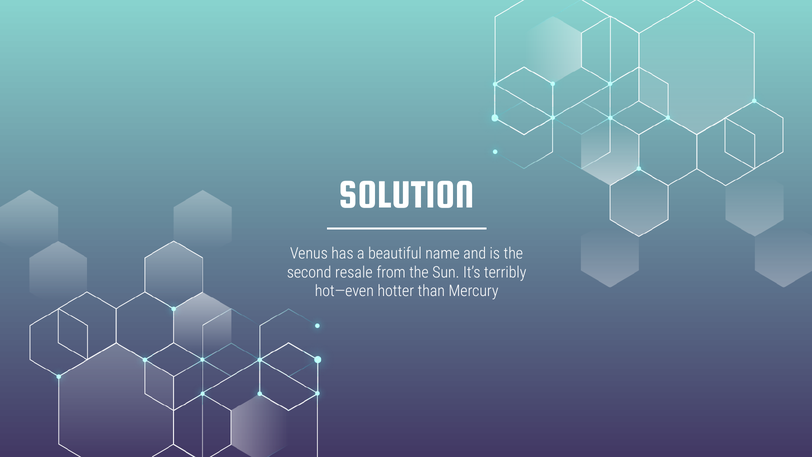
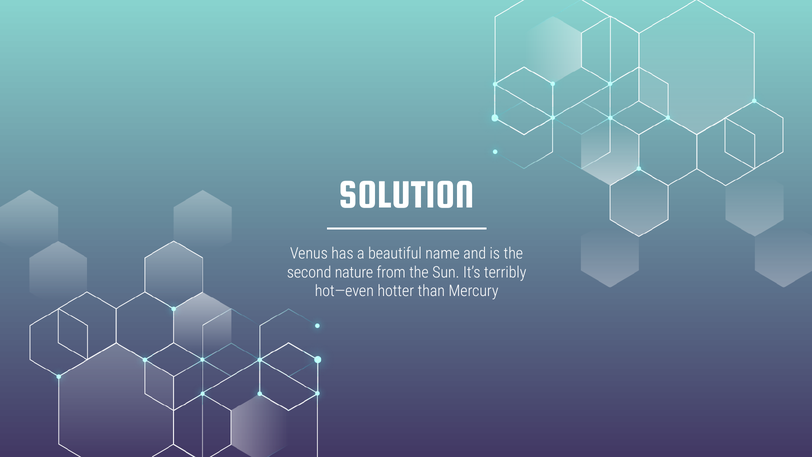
resale: resale -> nature
